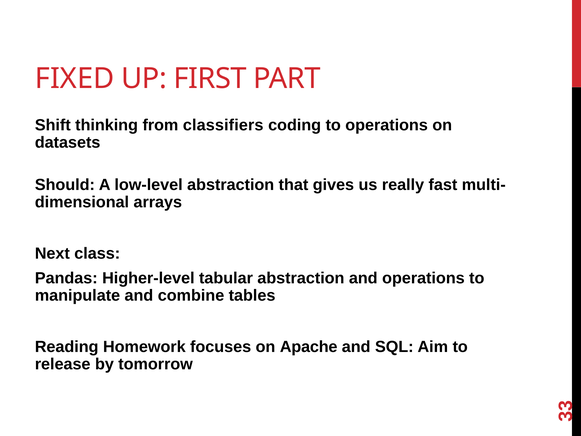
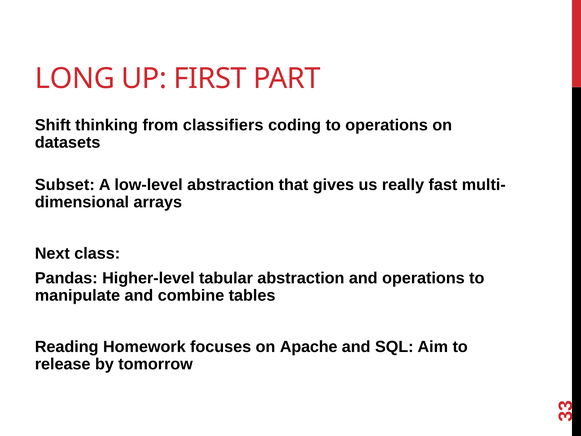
FIXED: FIXED -> LONG
Should: Should -> Subset
